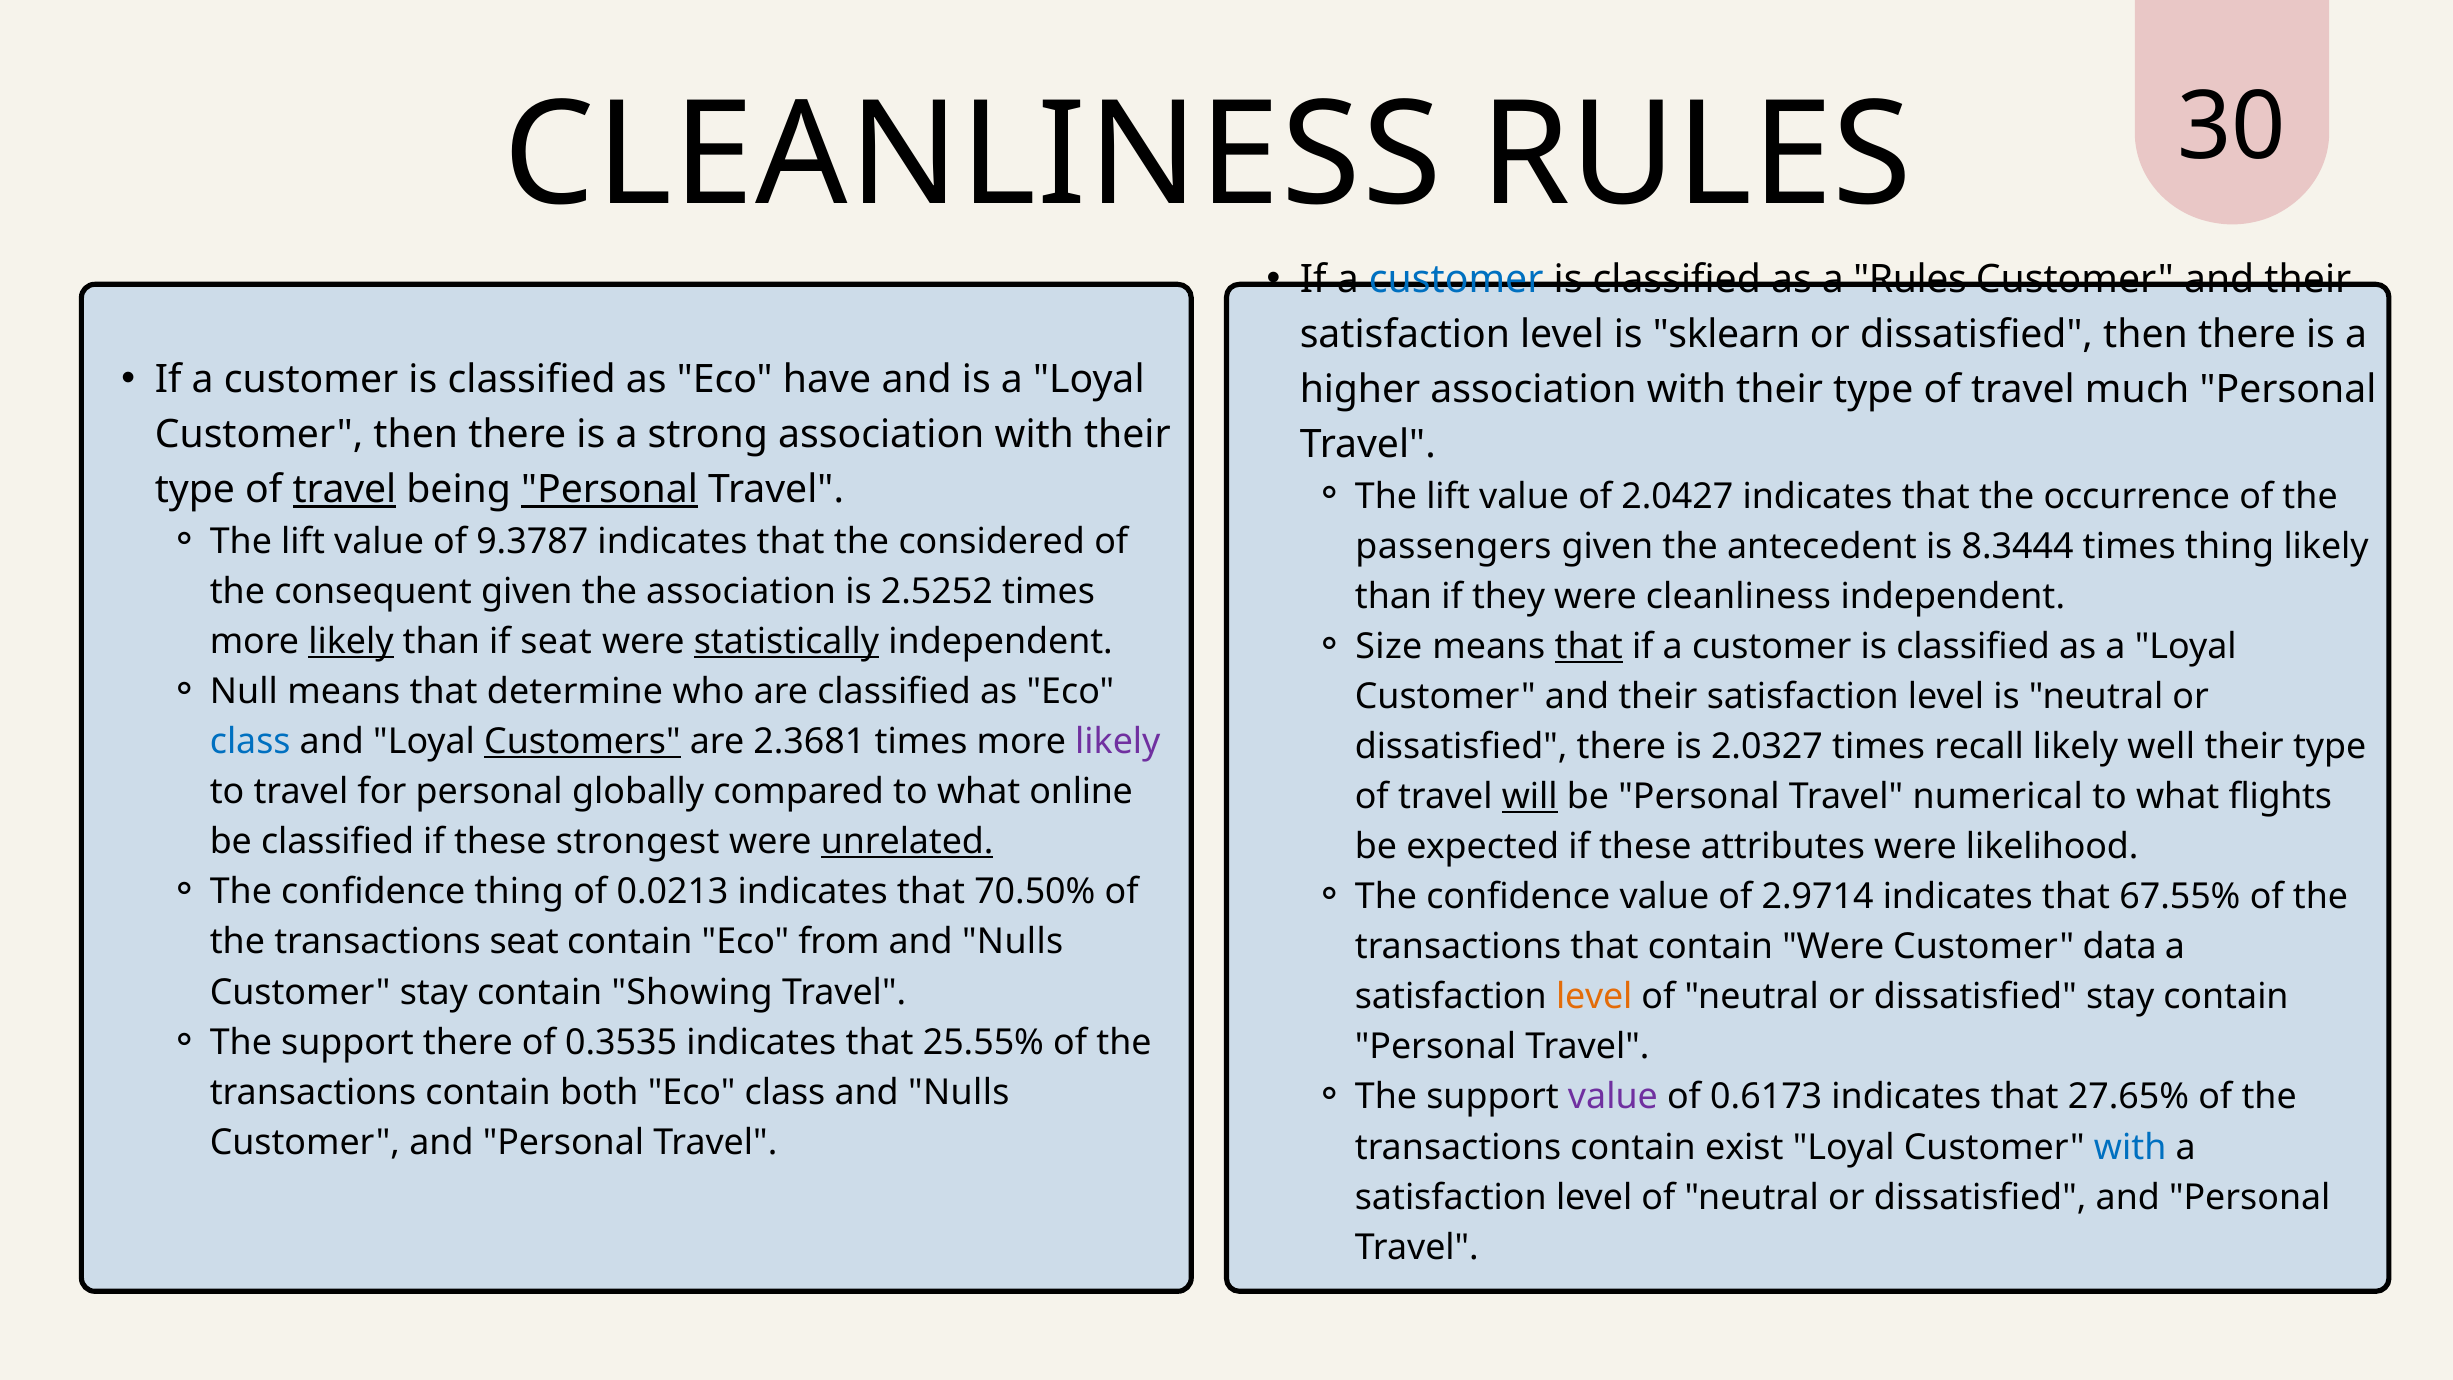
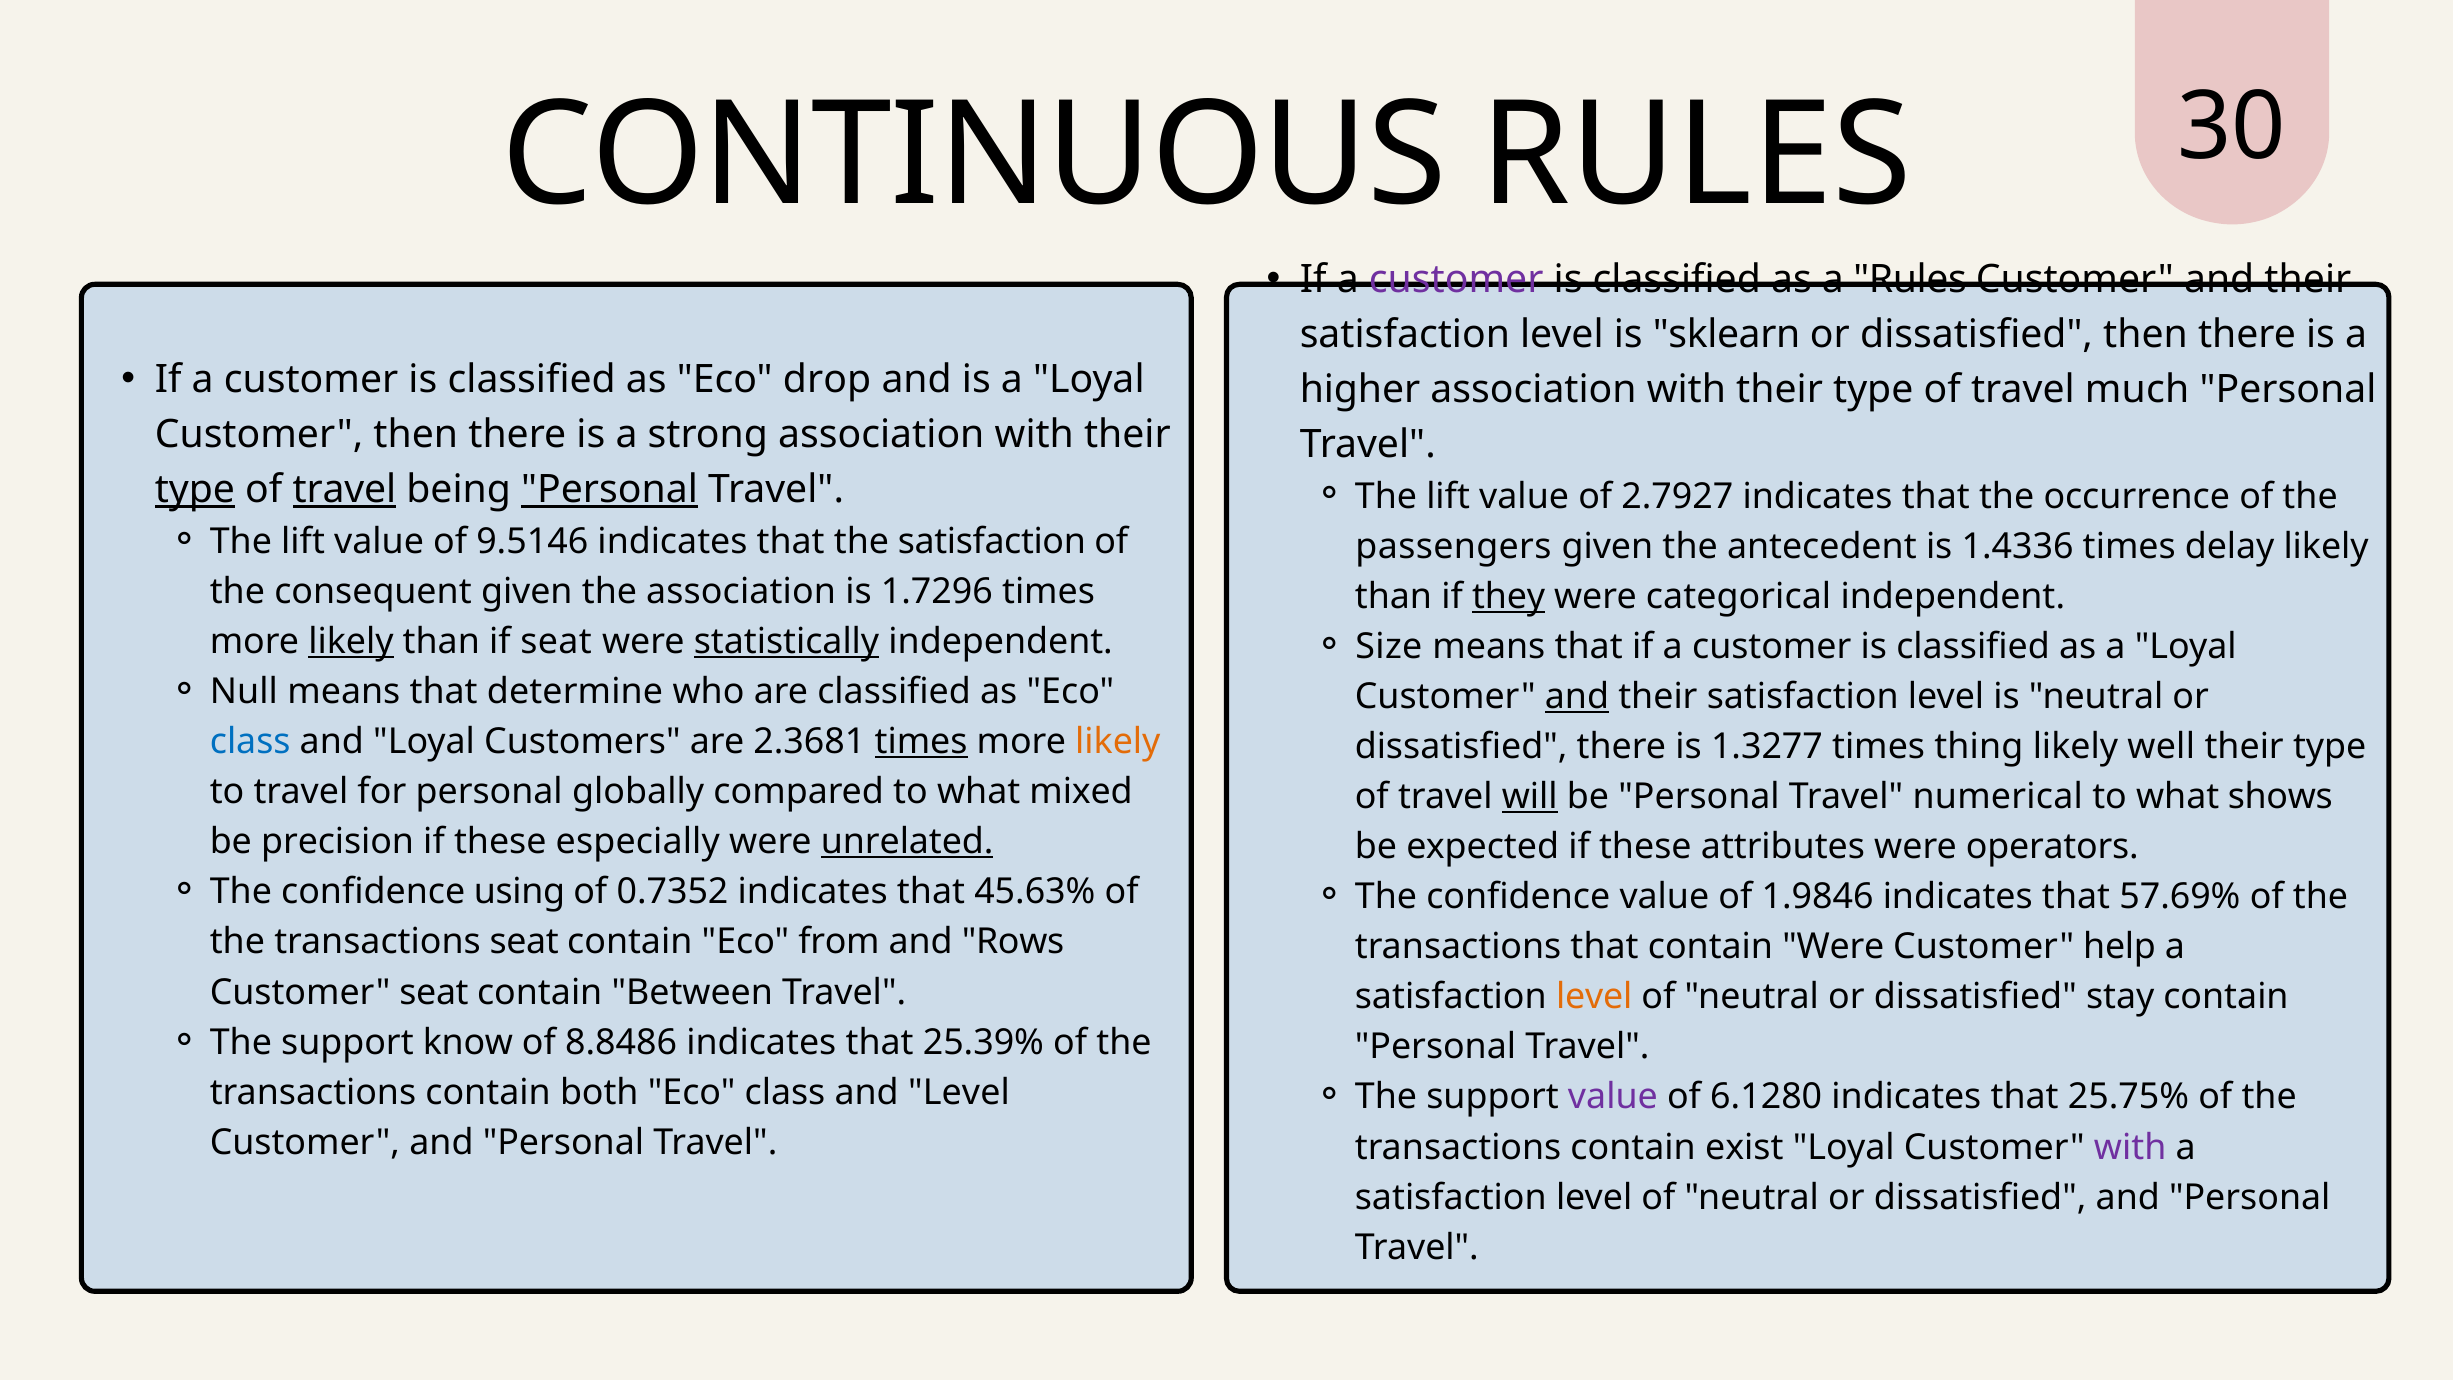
CLEANLINESS at (972, 156): CLEANLINESS -> CONTINUOUS
customer at (1456, 280) colour: blue -> purple
have: have -> drop
2.0427: 2.0427 -> 2.7927
type at (195, 490) underline: none -> present
9.3787: 9.3787 -> 9.5146
the considered: considered -> satisfaction
8.3444: 8.3444 -> 1.4336
times thing: thing -> delay
2.5252: 2.5252 -> 1.7296
they underline: none -> present
were cleanliness: cleanliness -> categorical
that at (1589, 646) underline: present -> none
and at (1577, 696) underline: none -> present
Customers underline: present -> none
times at (921, 742) underline: none -> present
likely at (1118, 742) colour: purple -> orange
2.0327: 2.0327 -> 1.3277
recall: recall -> thing
online: online -> mixed
flights: flights -> shows
be classified: classified -> precision
strongest: strongest -> especially
likelihood: likelihood -> operators
confidence thing: thing -> using
0.0213: 0.0213 -> 0.7352
70.50%: 70.50% -> 45.63%
2.9714: 2.9714 -> 1.9846
67.55%: 67.55% -> 57.69%
Nulls at (1013, 942): Nulls -> Rows
data: data -> help
Customer stay: stay -> seat
Showing: Showing -> Between
support there: there -> know
0.3535: 0.3535 -> 8.8486
25.55%: 25.55% -> 25.39%
0.6173: 0.6173 -> 6.1280
27.65%: 27.65% -> 25.75%
class and Nulls: Nulls -> Level
with at (2130, 1147) colour: blue -> purple
